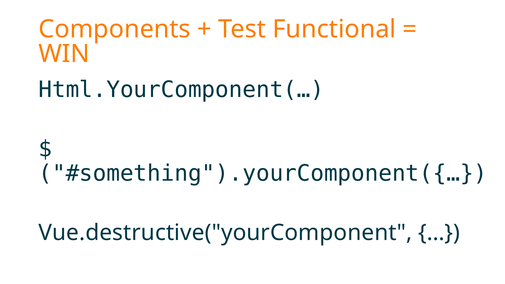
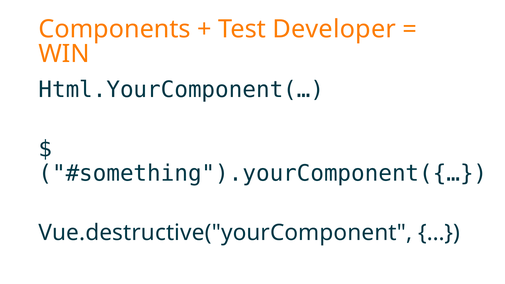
Functional: Functional -> Developer
